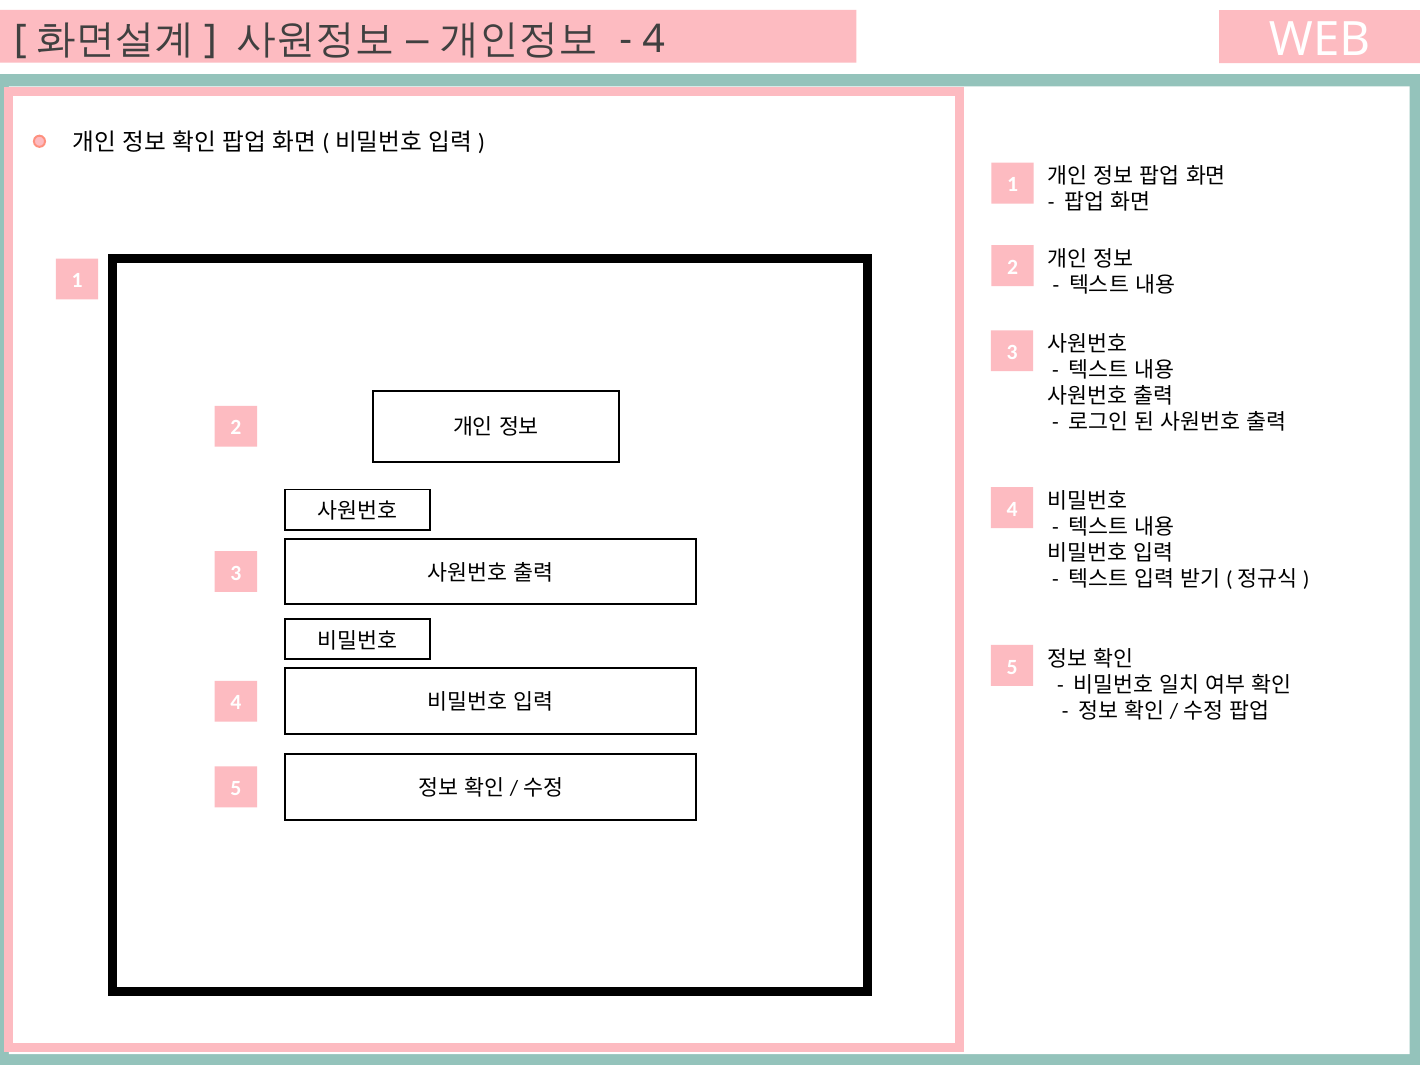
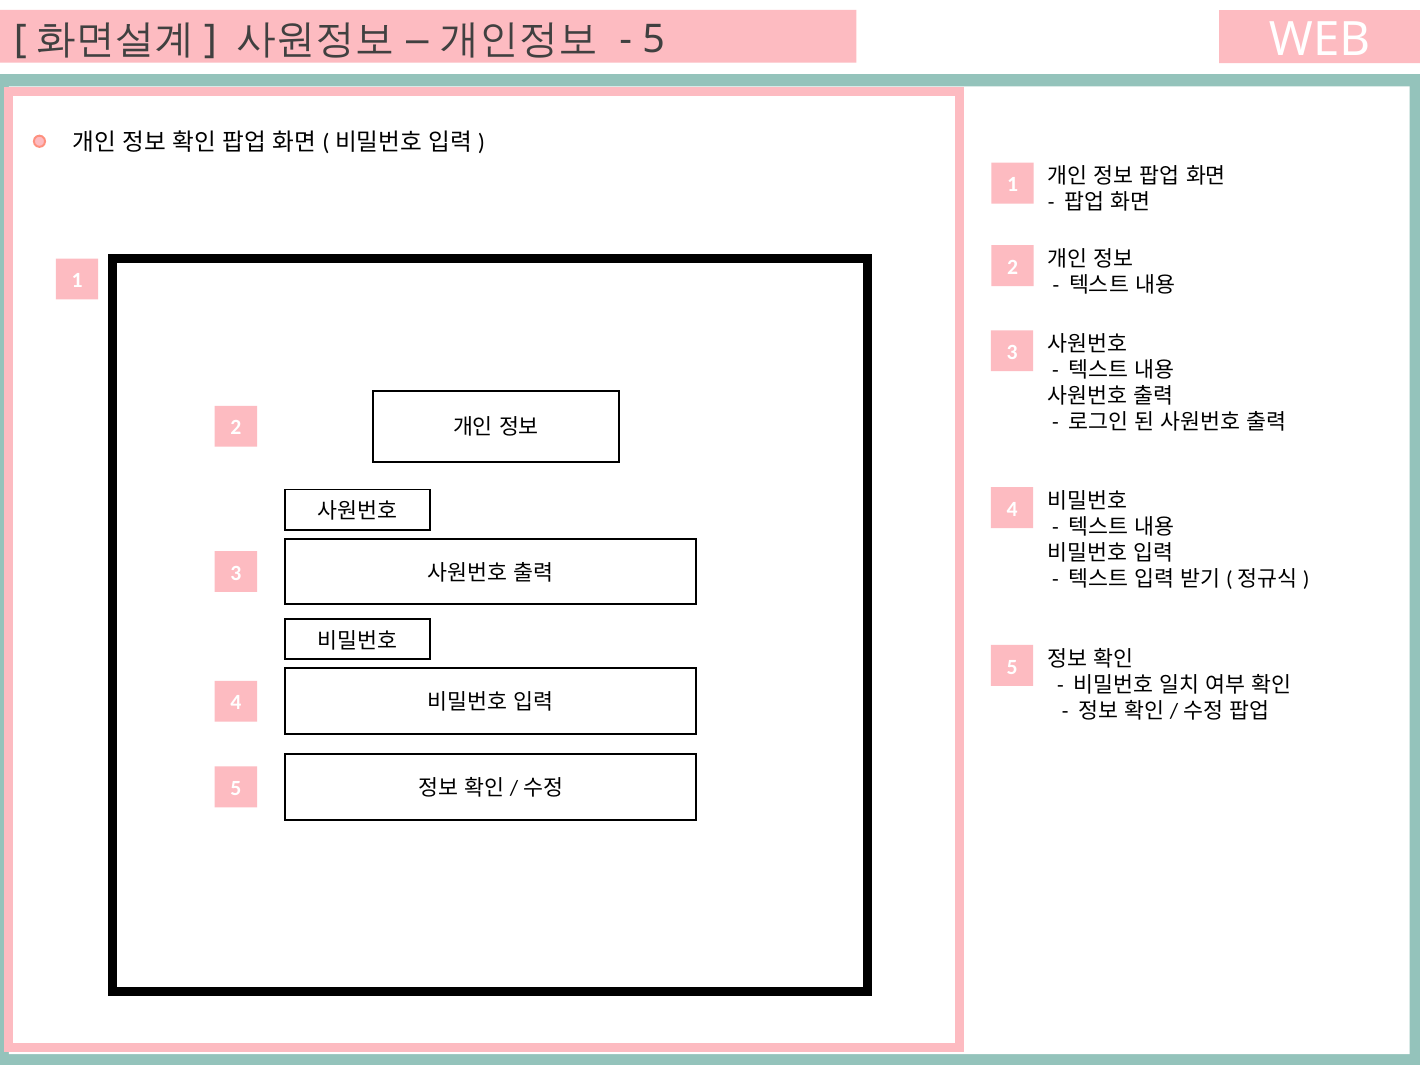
4 at (654, 39): 4 -> 5
